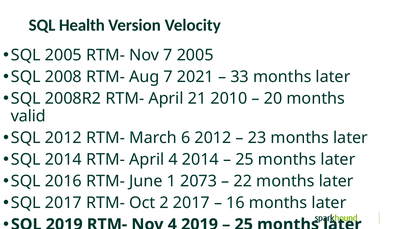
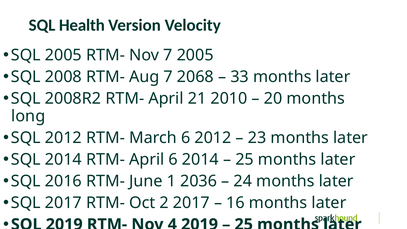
2021: 2021 -> 2068
valid: valid -> long
April 4: 4 -> 6
2073: 2073 -> 2036
22: 22 -> 24
